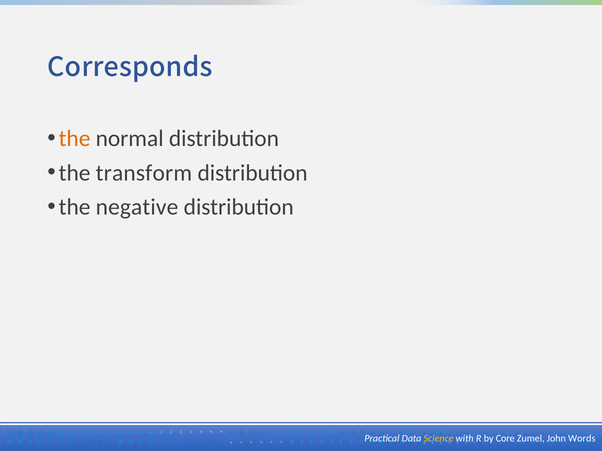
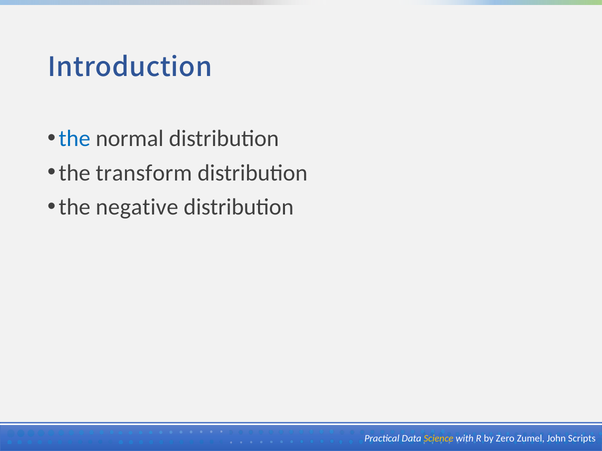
Corresponds: Corresponds -> Introduction
the at (75, 139) colour: orange -> blue
Core: Core -> Zero
Words: Words -> Scripts
